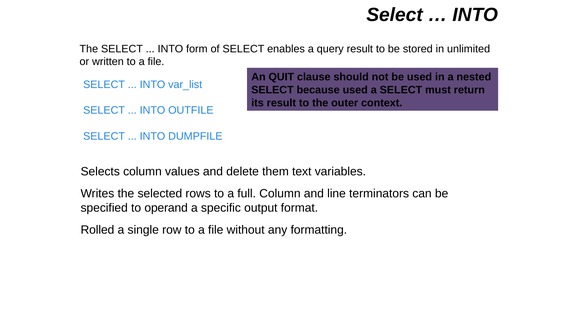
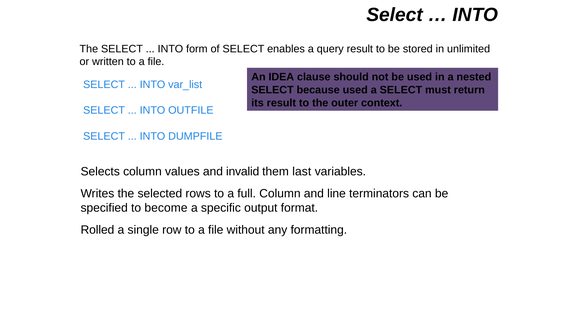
QUIT: QUIT -> IDEA
delete: delete -> invalid
text: text -> last
operand: operand -> become
